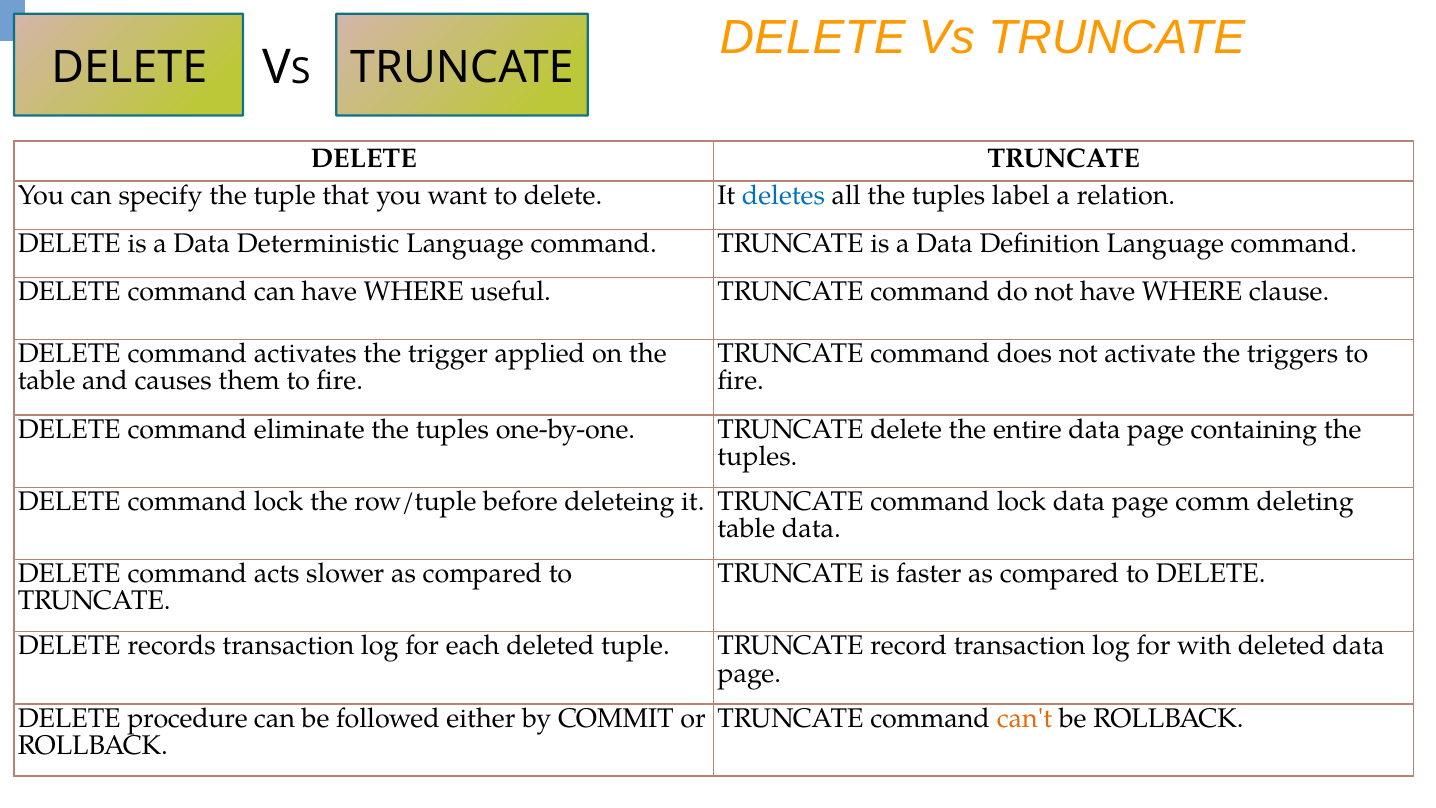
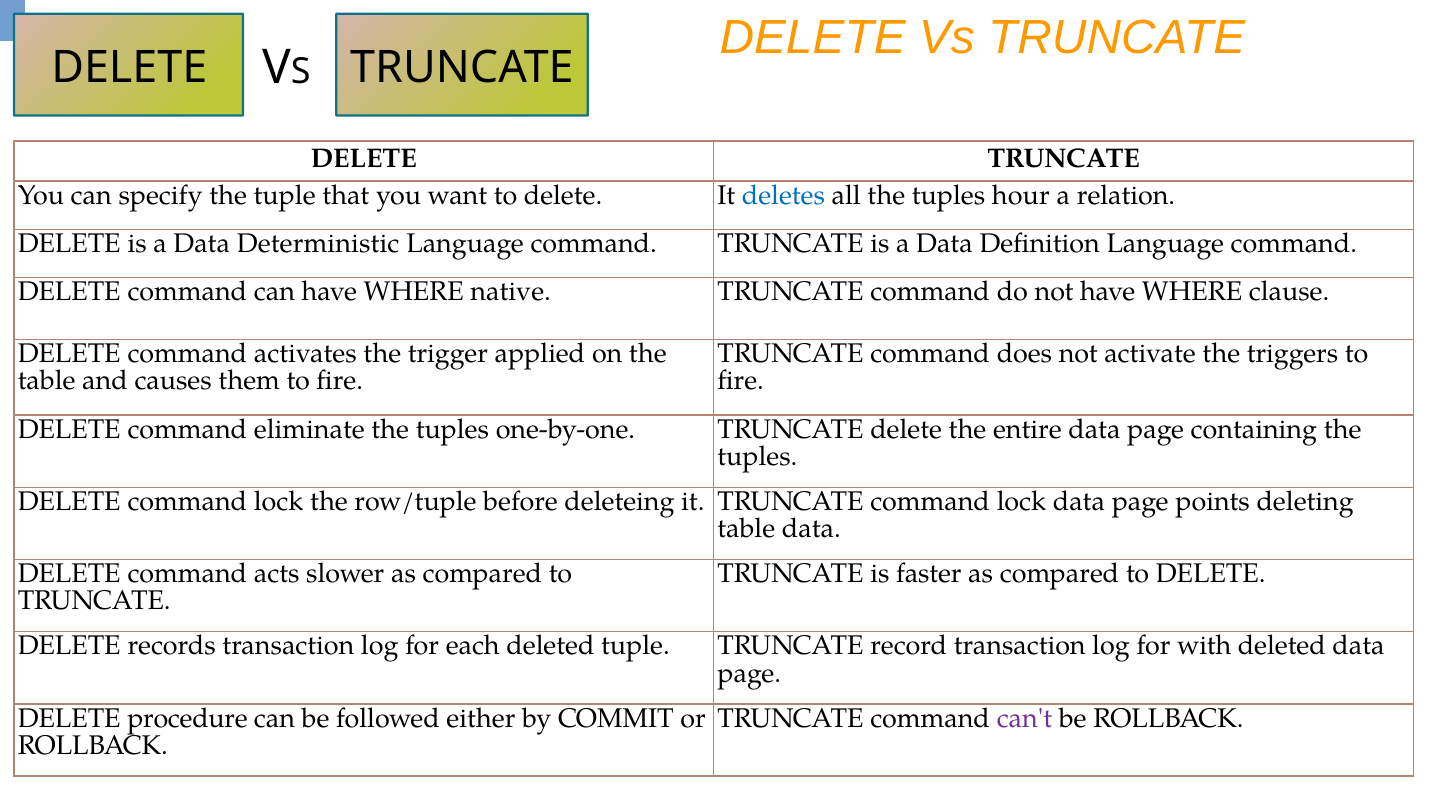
label: label -> hour
useful: useful -> native
comm: comm -> points
can't colour: orange -> purple
